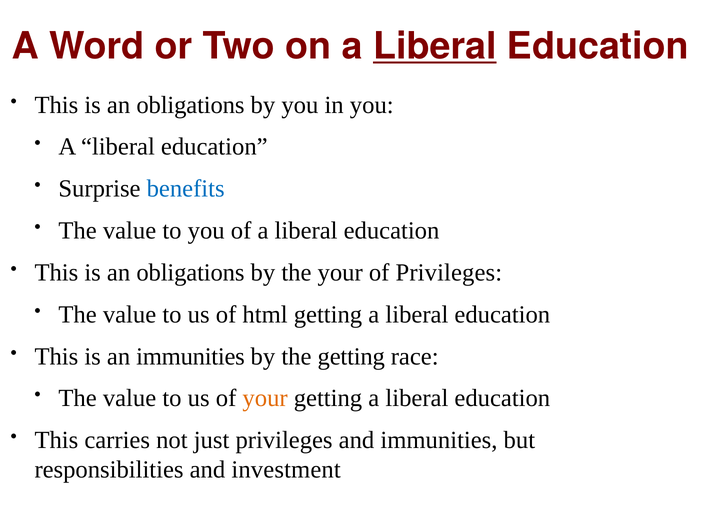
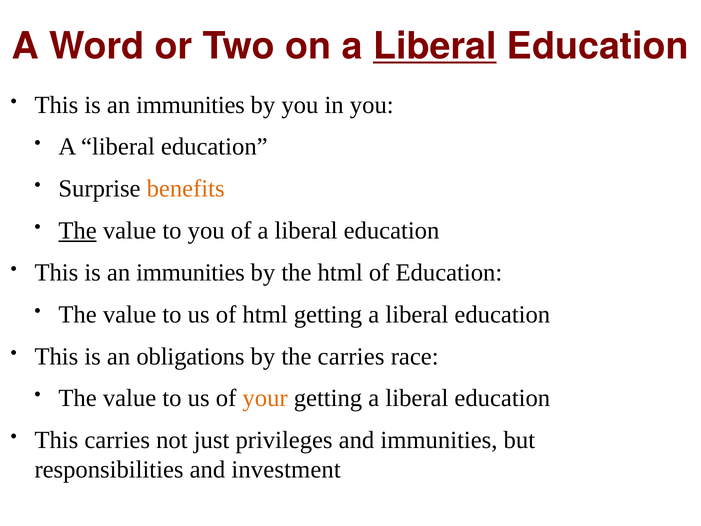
obligations at (190, 105): obligations -> immunities
benefits colour: blue -> orange
The at (78, 231) underline: none -> present
obligations at (190, 272): obligations -> immunities
the your: your -> html
of Privileges: Privileges -> Education
an immunities: immunities -> obligations
the getting: getting -> carries
